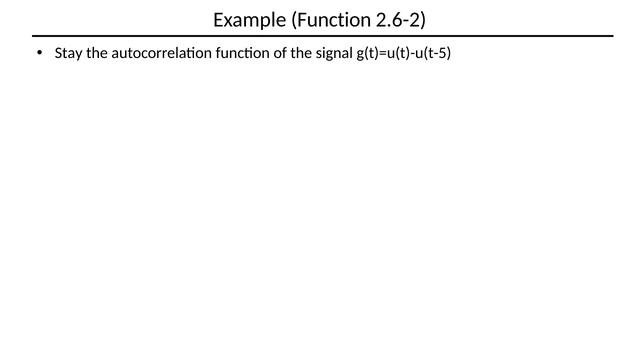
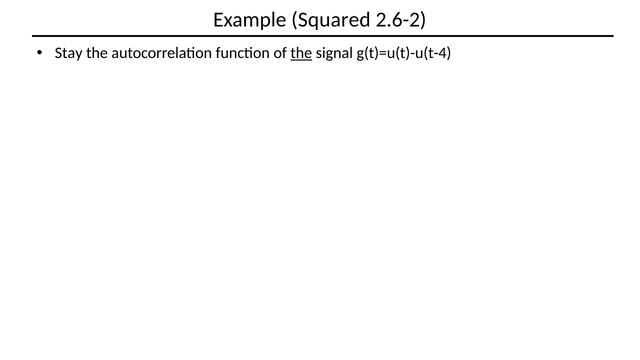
Example Function: Function -> Squared
the at (301, 53) underline: none -> present
g(t)=u(t)-u(t-5: g(t)=u(t)-u(t-5 -> g(t)=u(t)-u(t-4
